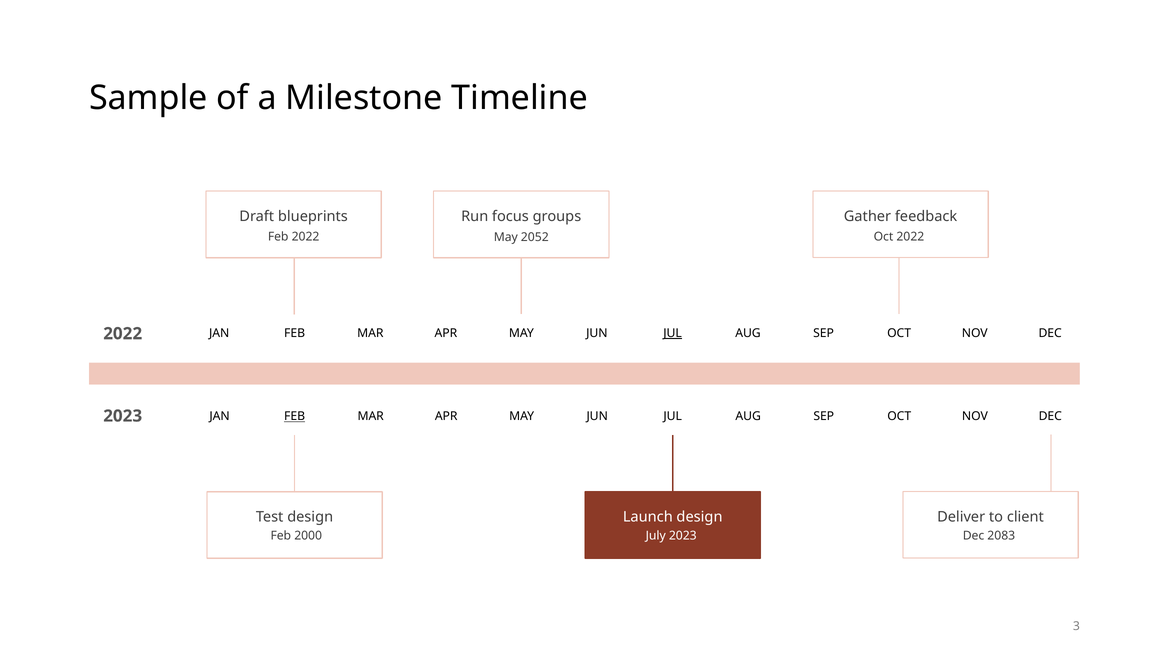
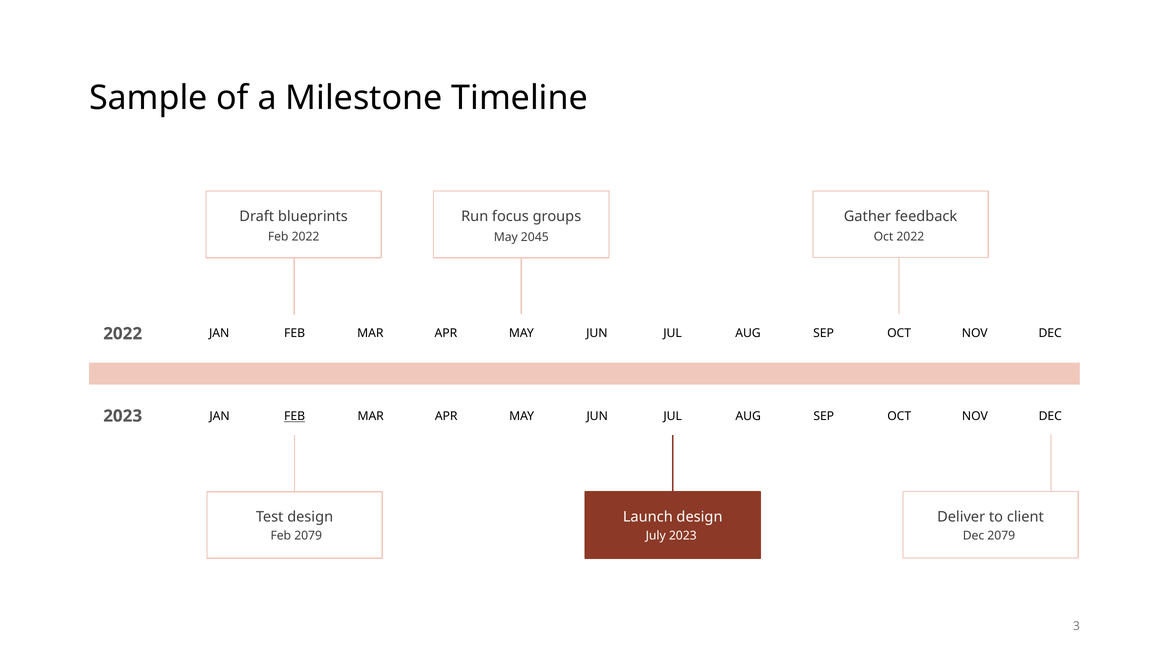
2052: 2052 -> 2045
JUL at (673, 334) underline: present -> none
Feb 2000: 2000 -> 2079
Dec 2083: 2083 -> 2079
